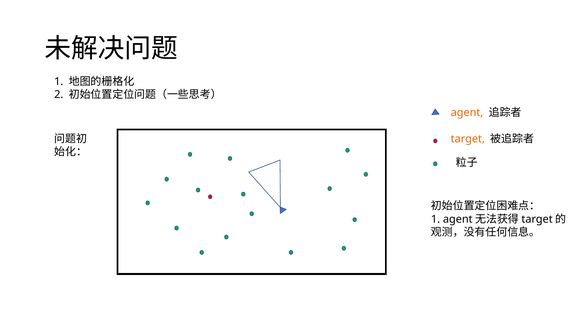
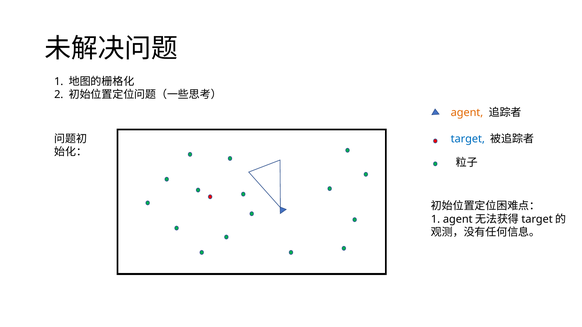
target colour: orange -> blue
